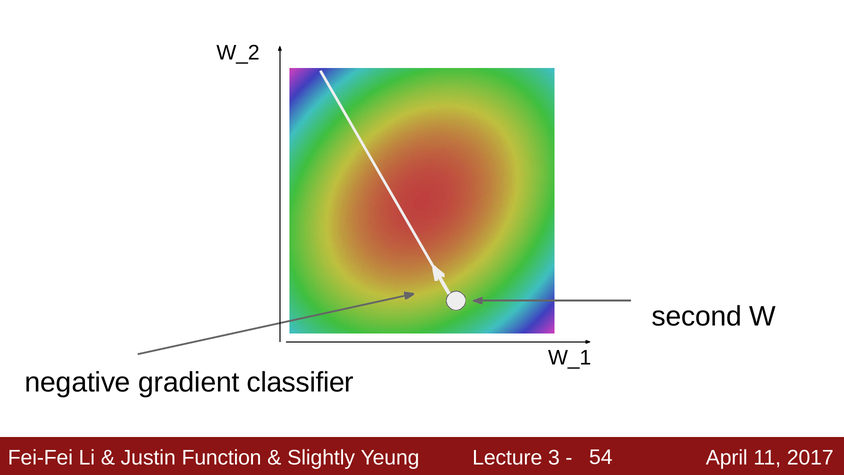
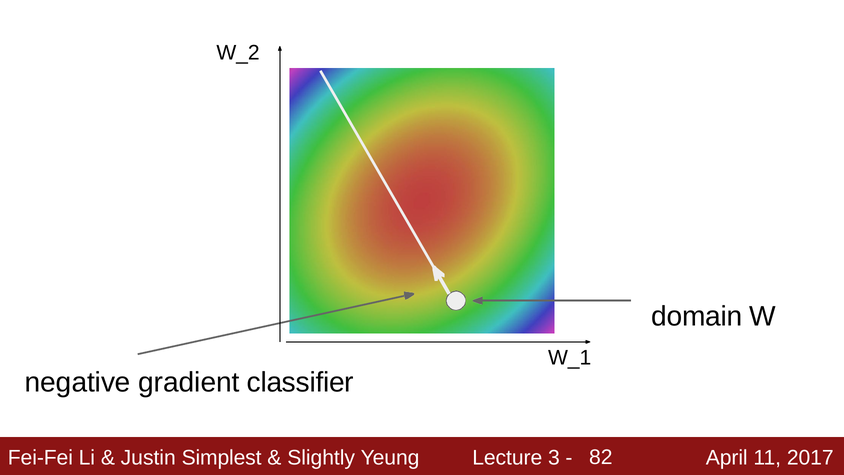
second: second -> domain
Function: Function -> Simplest
54: 54 -> 82
